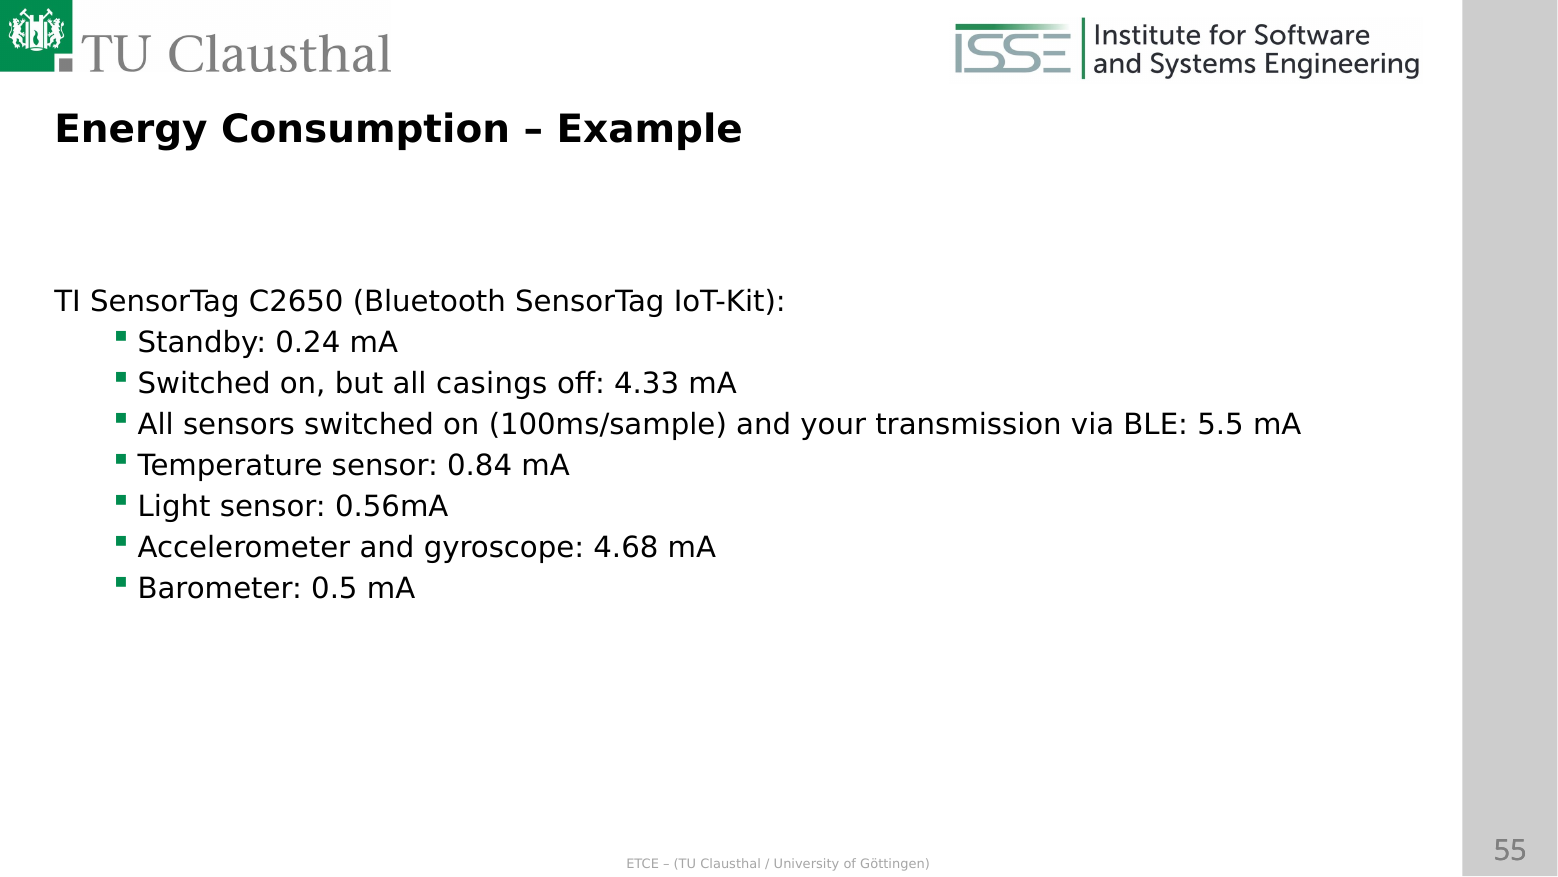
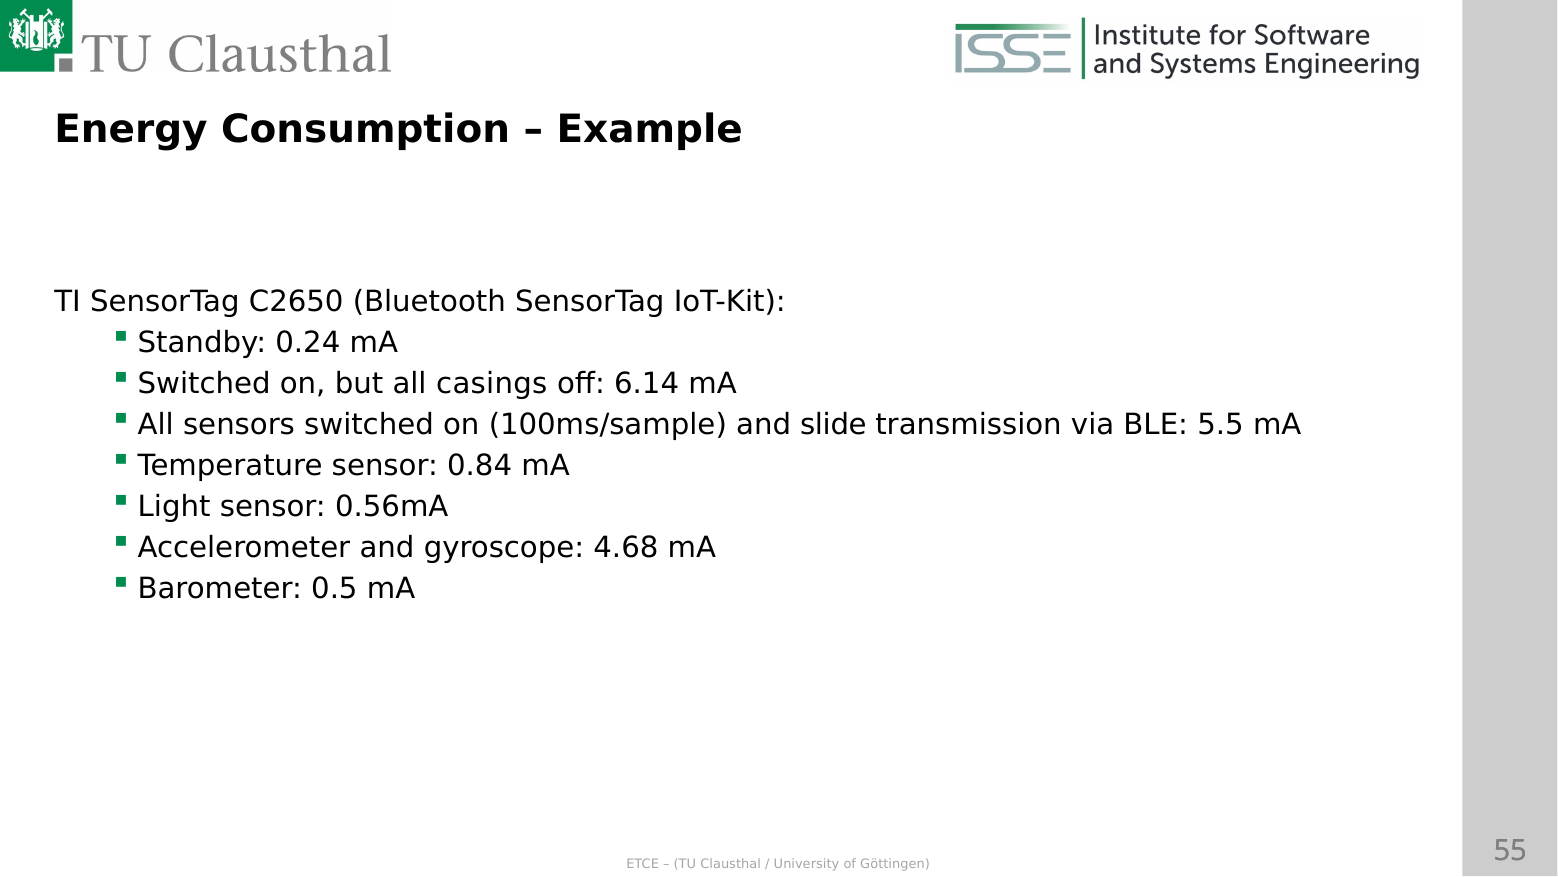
4.33: 4.33 -> 6.14
your: your -> slide
